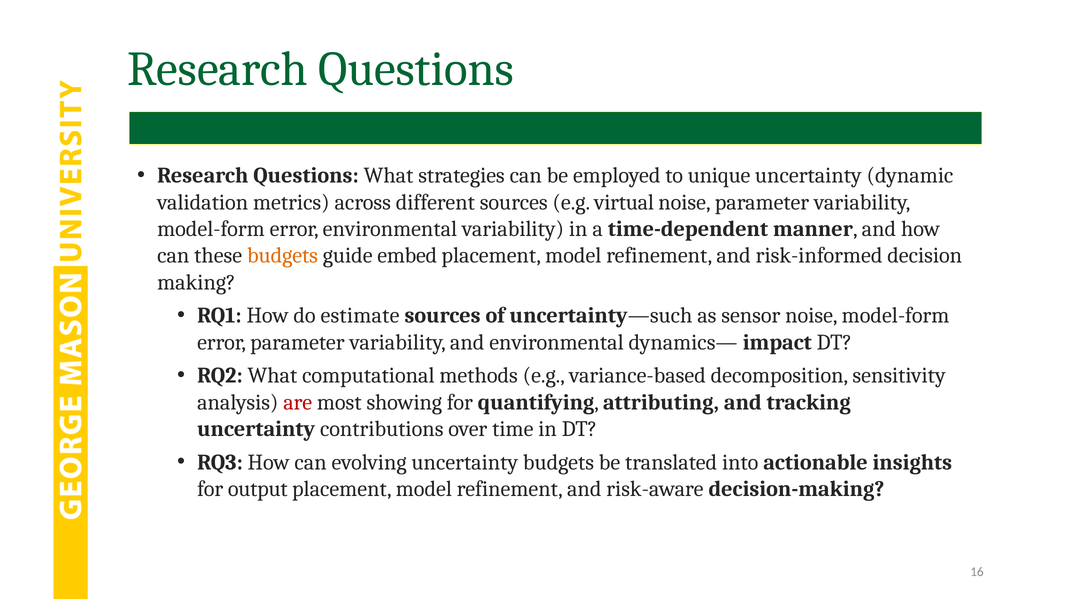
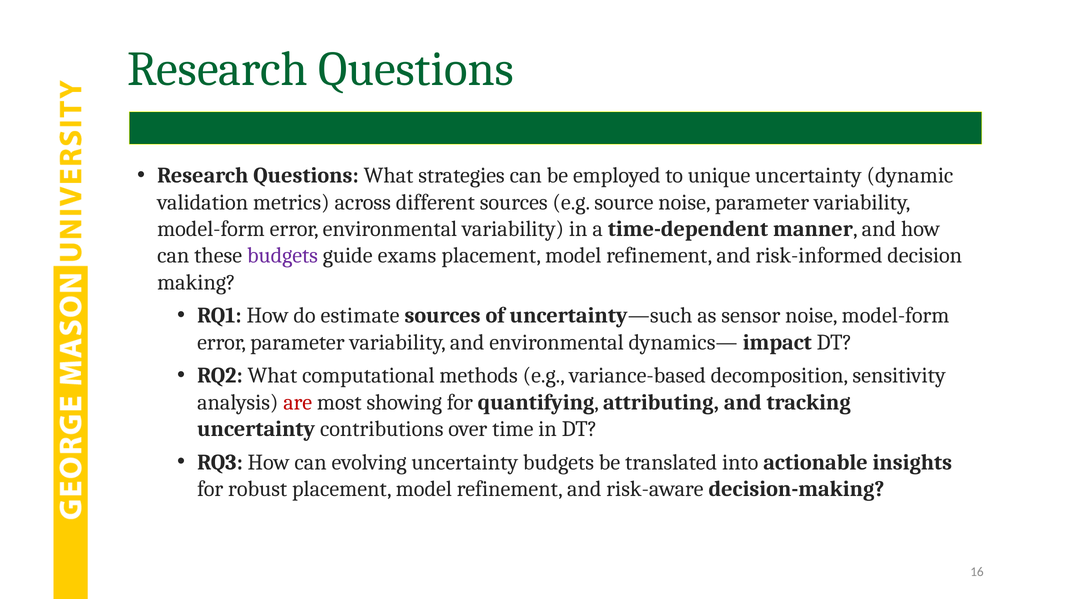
virtual: virtual -> source
budgets at (282, 256) colour: orange -> purple
embed: embed -> exams
output: output -> robust
